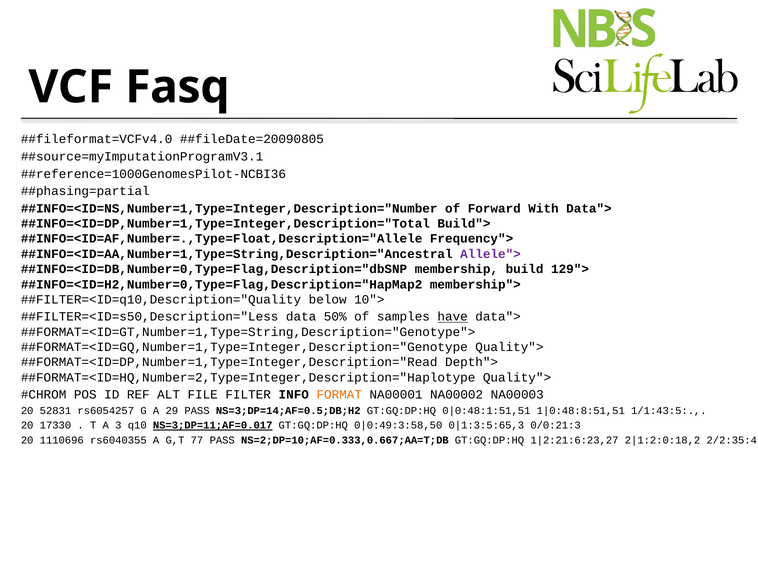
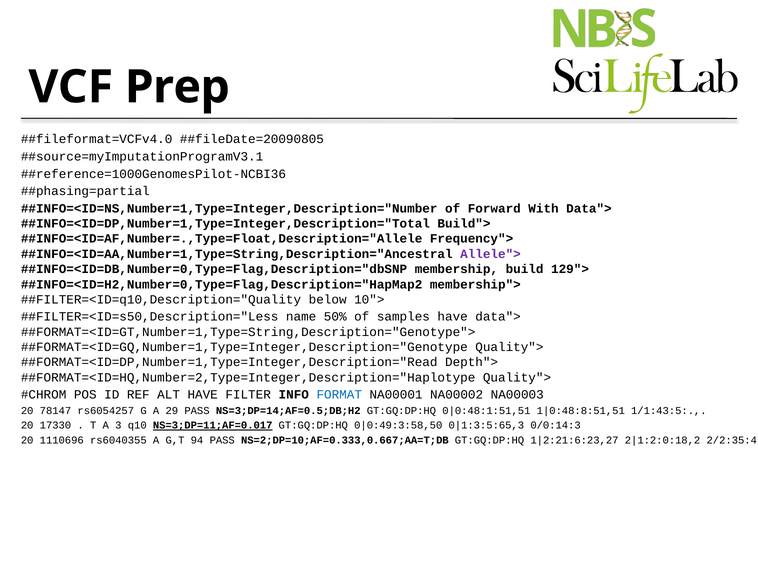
Fasq: Fasq -> Prep
data: data -> name
have at (453, 317) underline: present -> none
ALT FILE: FILE -> HAVE
FORMAT colour: orange -> blue
52831: 52831 -> 78147
0/0:21:3: 0/0:21:3 -> 0/0:14:3
77: 77 -> 94
